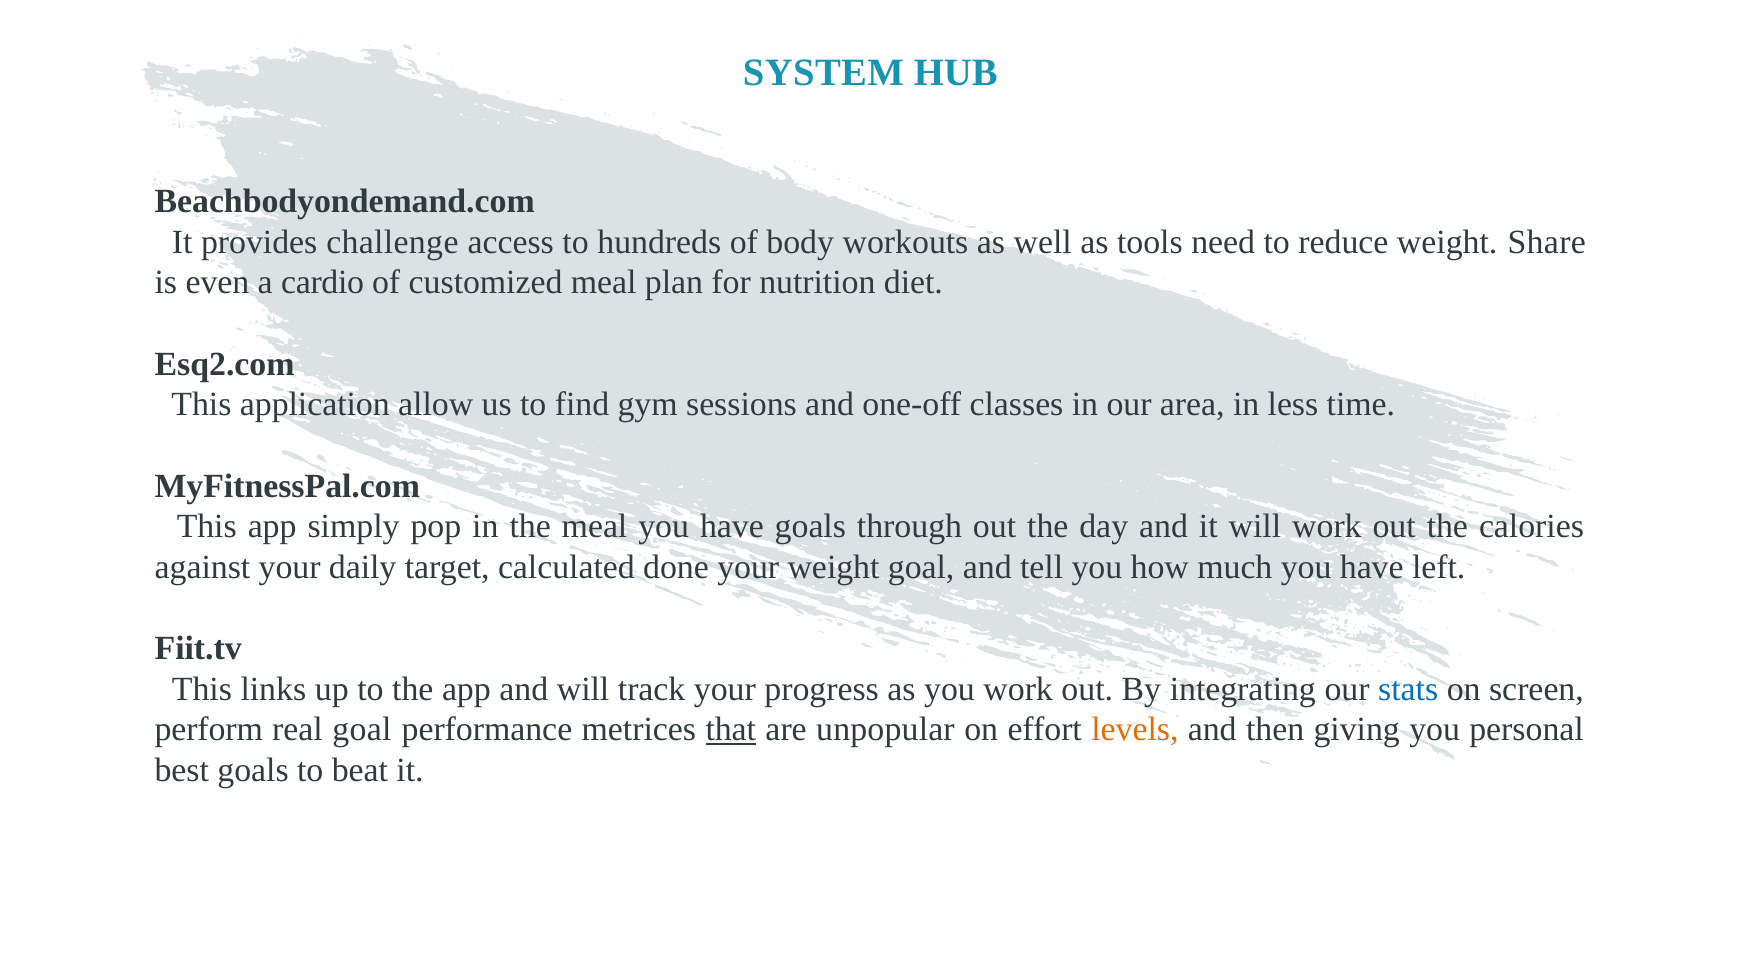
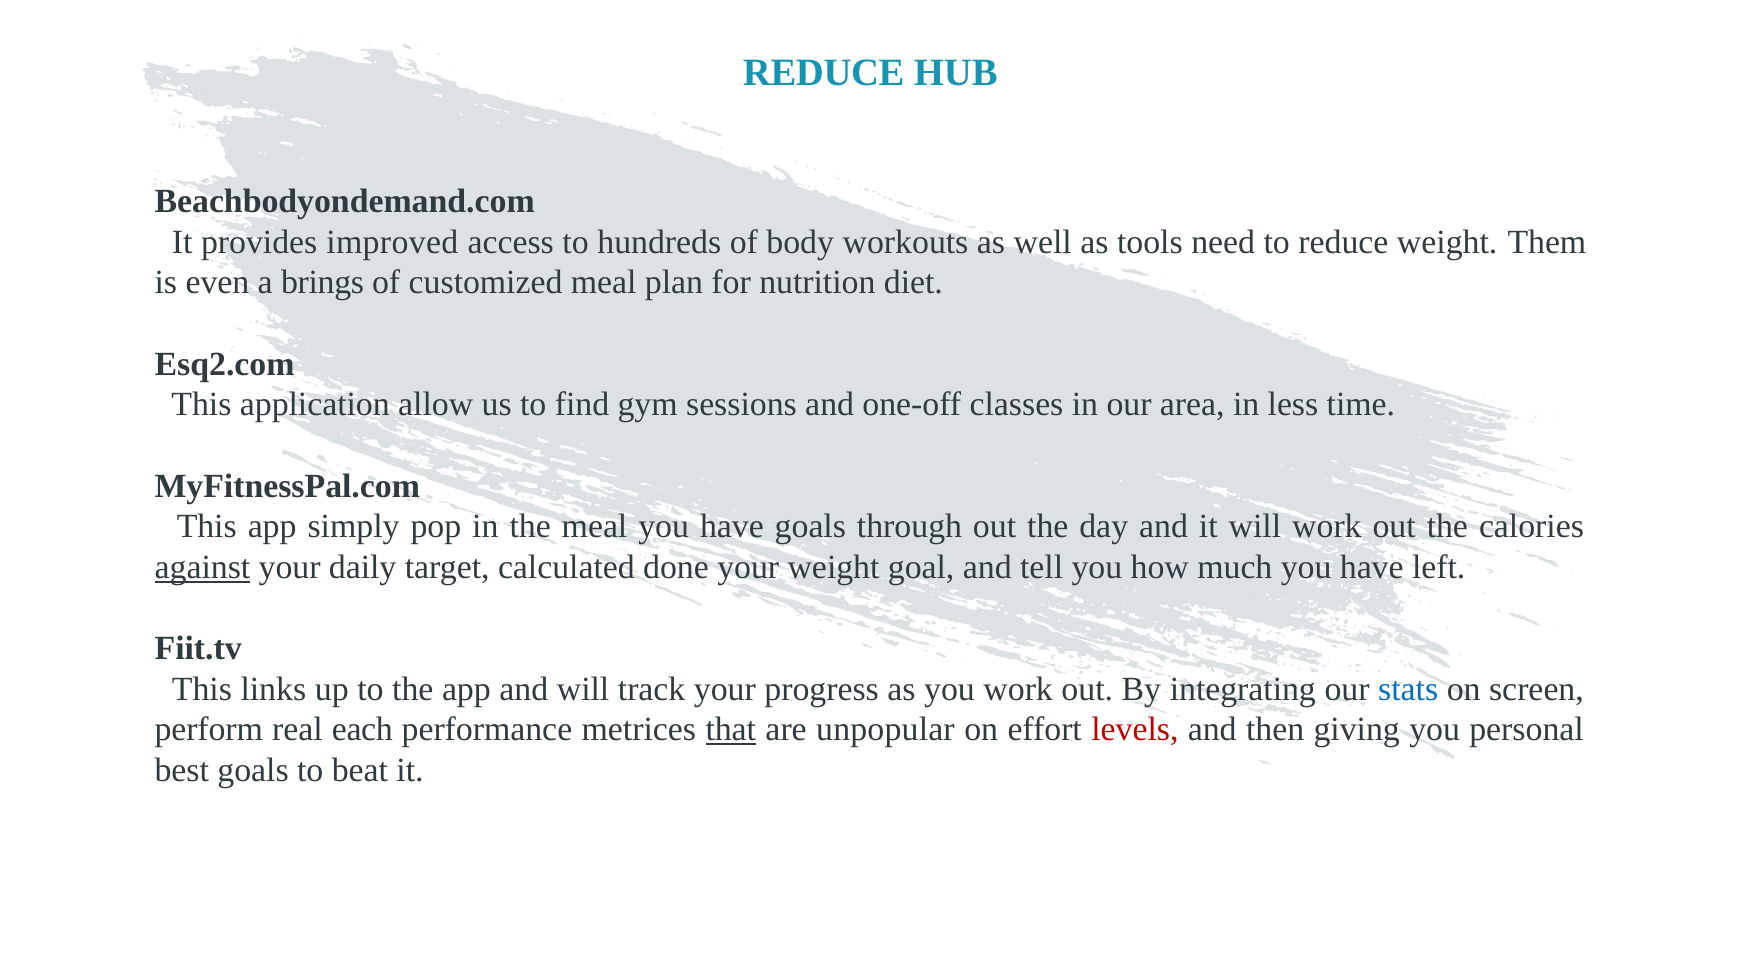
SYSTEM at (823, 73): SYSTEM -> REDUCE
challenge: challenge -> improved
Share: Share -> Them
cardio: cardio -> brings
against underline: none -> present
real goal: goal -> each
levels colour: orange -> red
